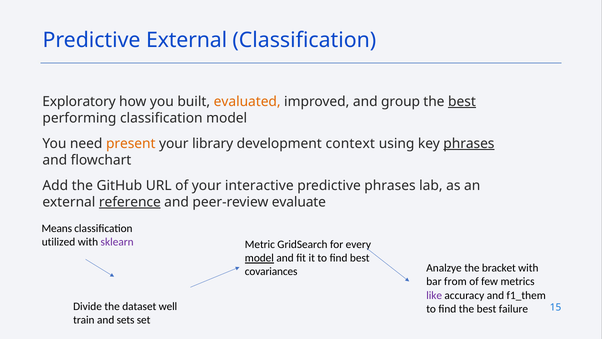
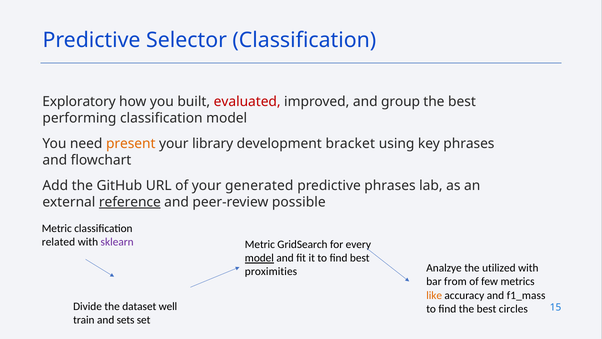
Predictive External: External -> Selector
evaluated colour: orange -> red
best at (462, 102) underline: present -> none
context: context -> bracket
phrases at (469, 143) underline: present -> none
interactive: interactive -> generated
evaluate: evaluate -> possible
Means at (57, 228): Means -> Metric
utilized: utilized -> related
covariances: covariances -> proximities
bracket: bracket -> utilized
like colour: purple -> orange
f1_them: f1_them -> f1_mass
failure: failure -> circles
